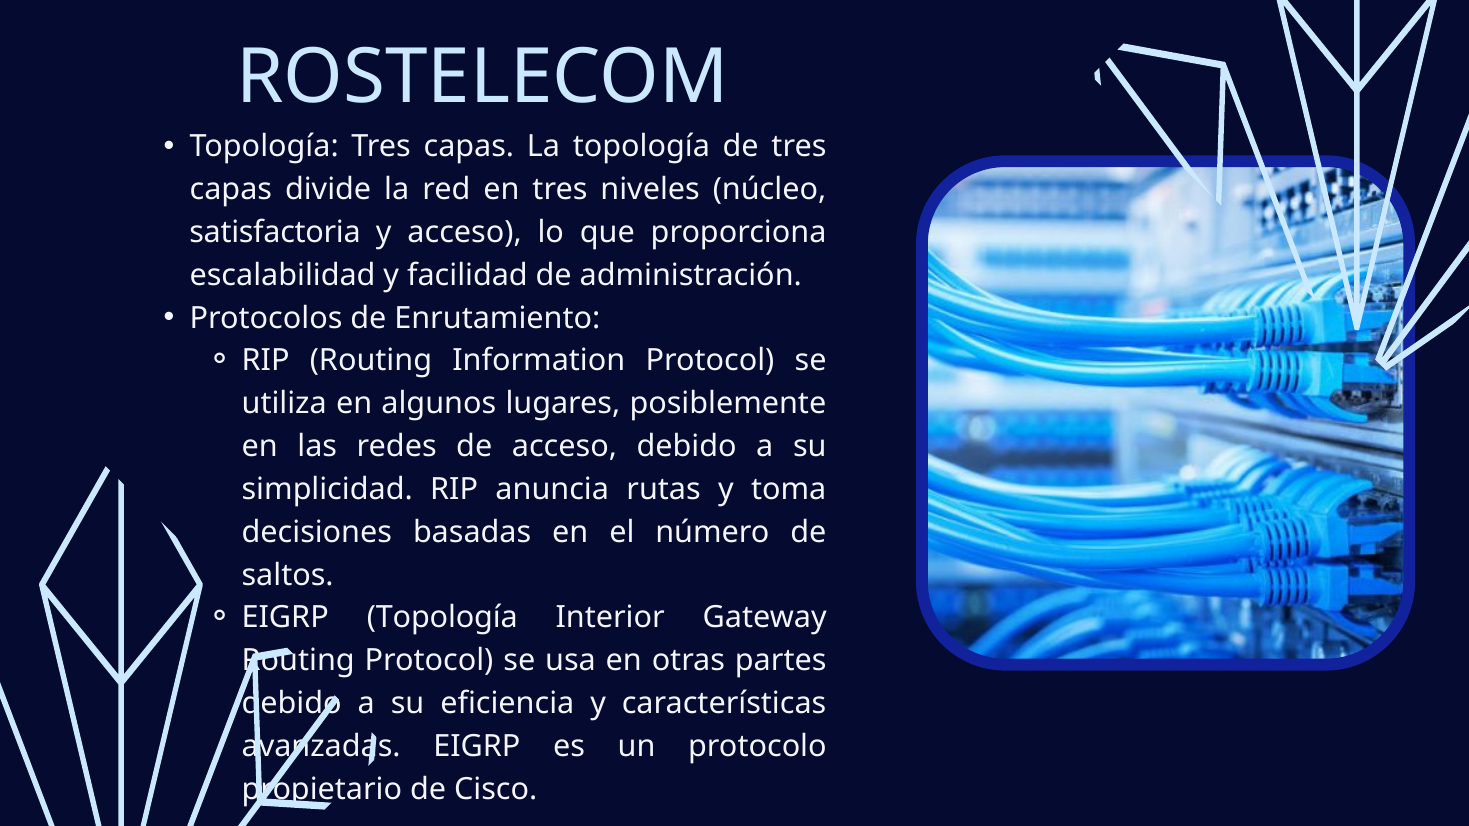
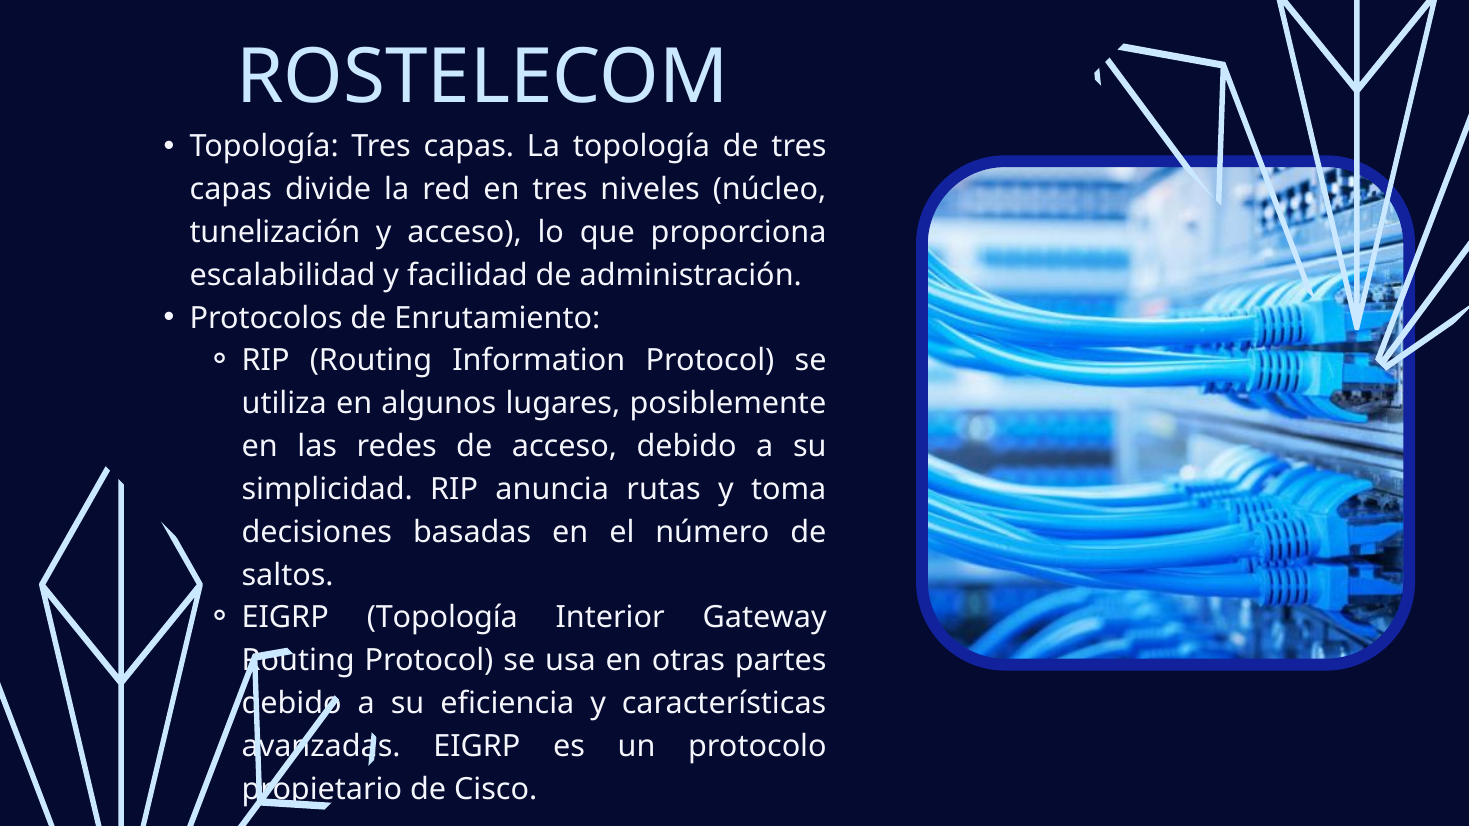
satisfactoria: satisfactoria -> tunelización
